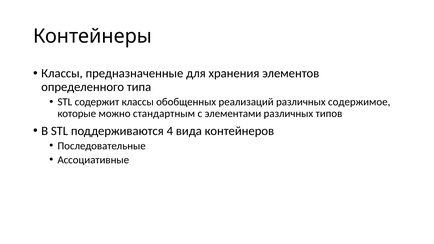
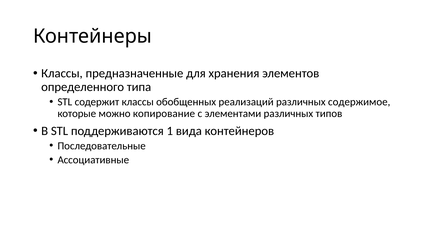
стандартным: стандартным -> копирование
4: 4 -> 1
